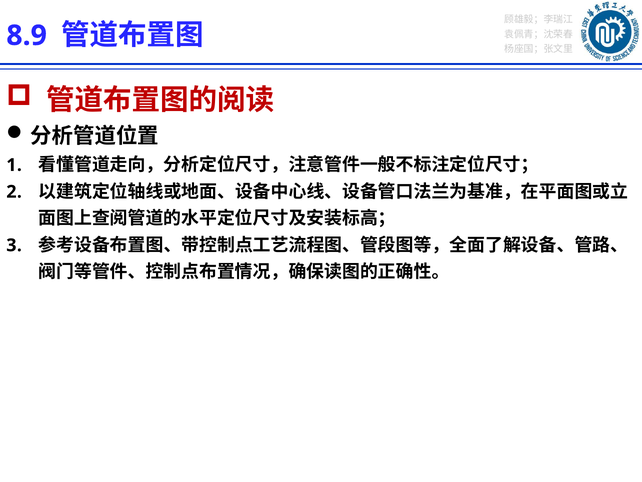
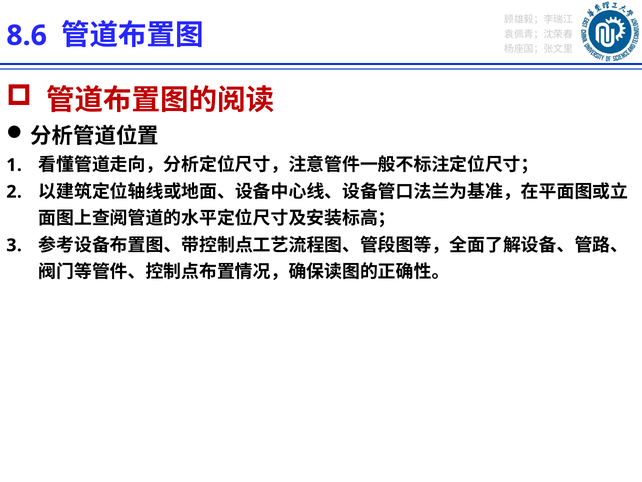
8.9: 8.9 -> 8.6
